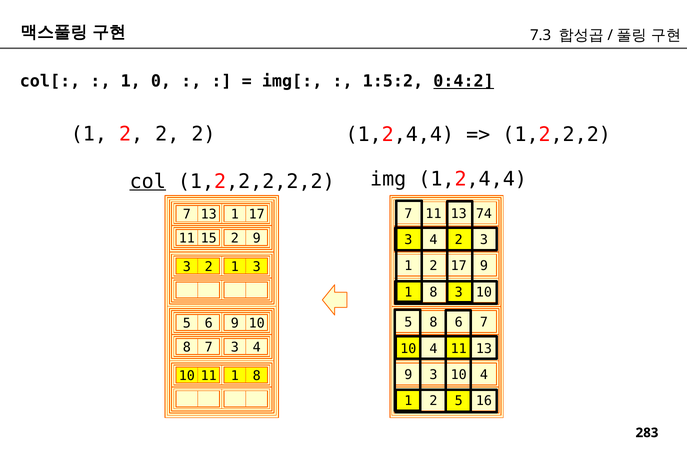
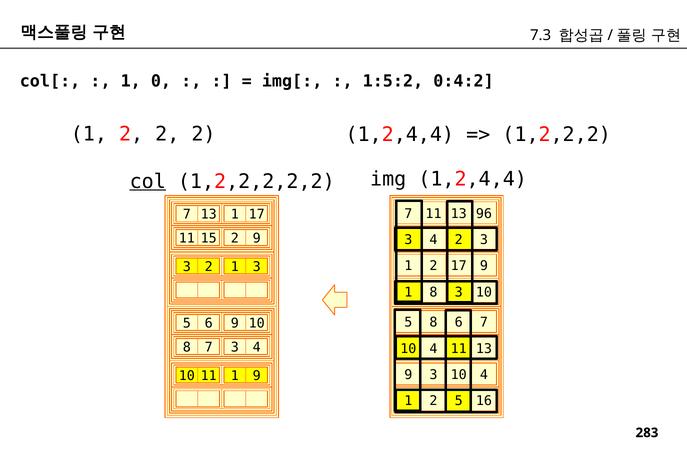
0:4:2 underline: present -> none
74: 74 -> 96
11 1 8: 8 -> 9
